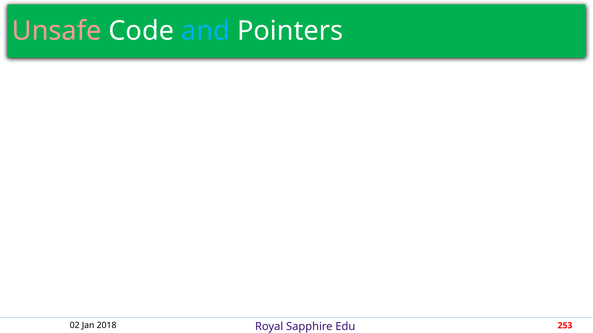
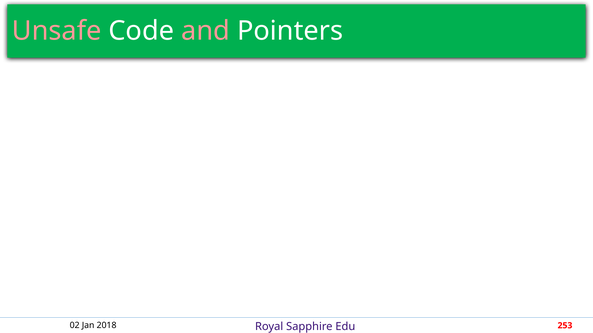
and colour: light blue -> pink
